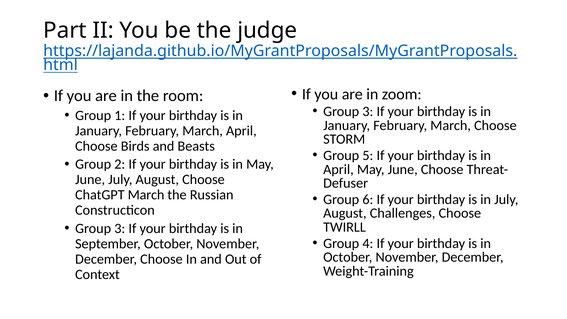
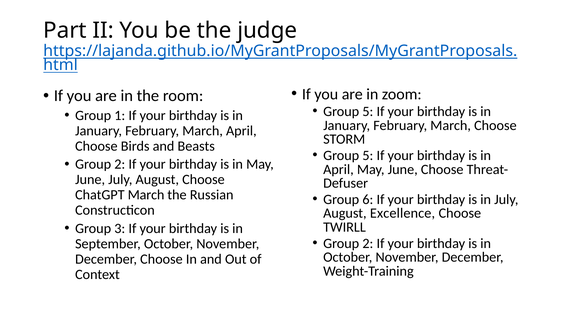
3 at (368, 112): 3 -> 5
Challenges: Challenges -> Excellence
4 at (368, 243): 4 -> 2
